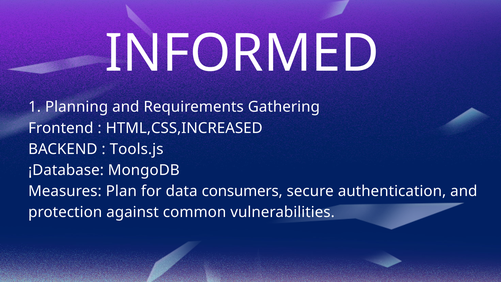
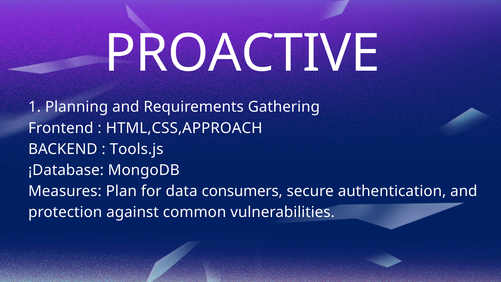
INFORMED: INFORMED -> PROACTIVE
HTML,CSS,INCREASED: HTML,CSS,INCREASED -> HTML,CSS,APPROACH
